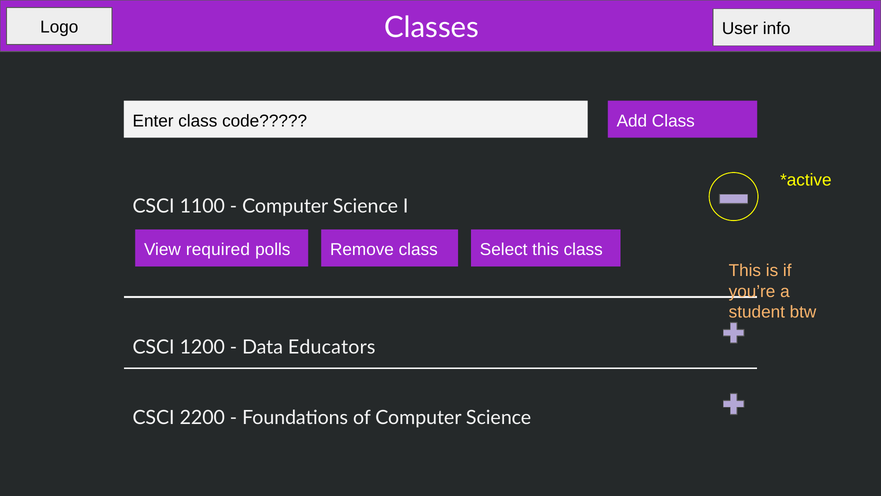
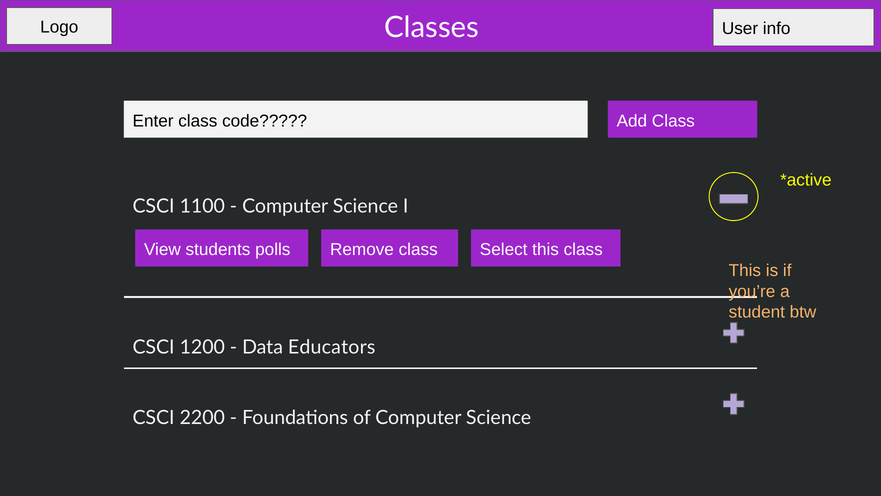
required: required -> students
